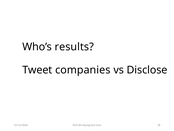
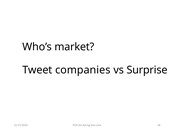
results: results -> market
Disclose: Disclose -> Surprise
